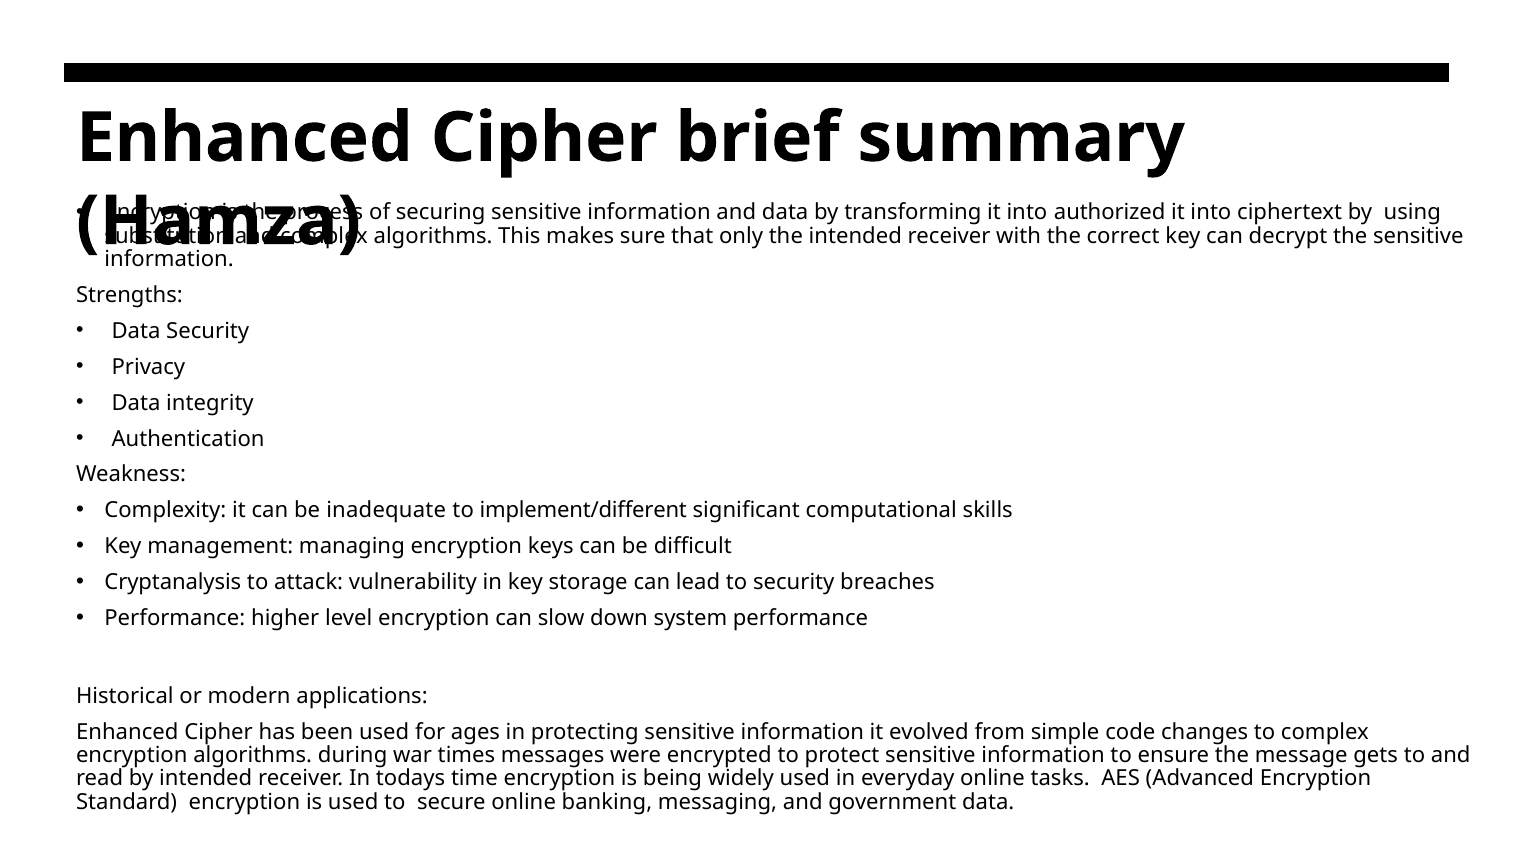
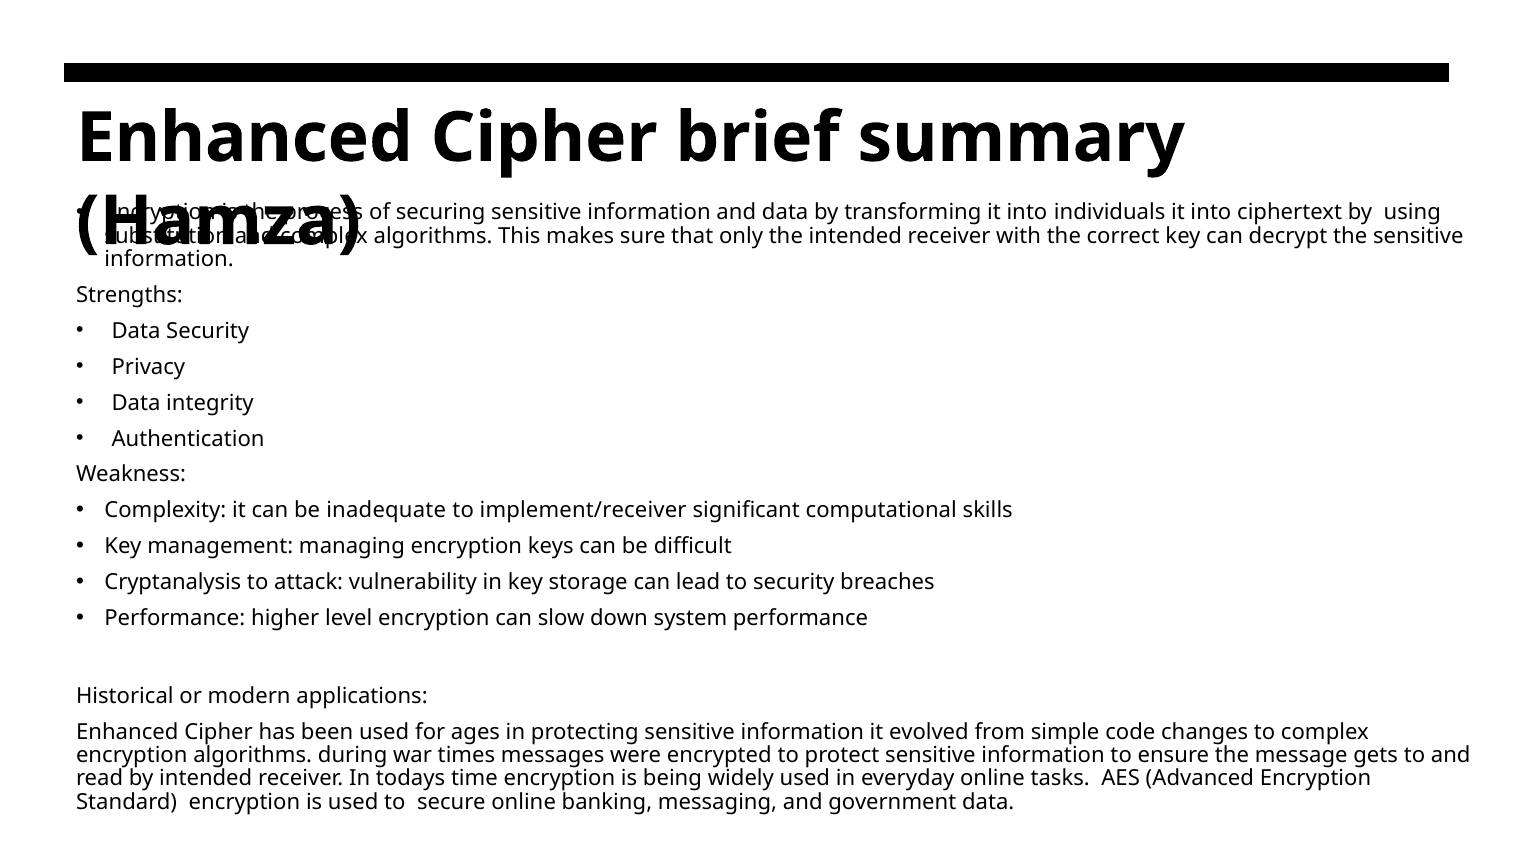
authorized: authorized -> individuals
implement/different: implement/different -> implement/receiver
